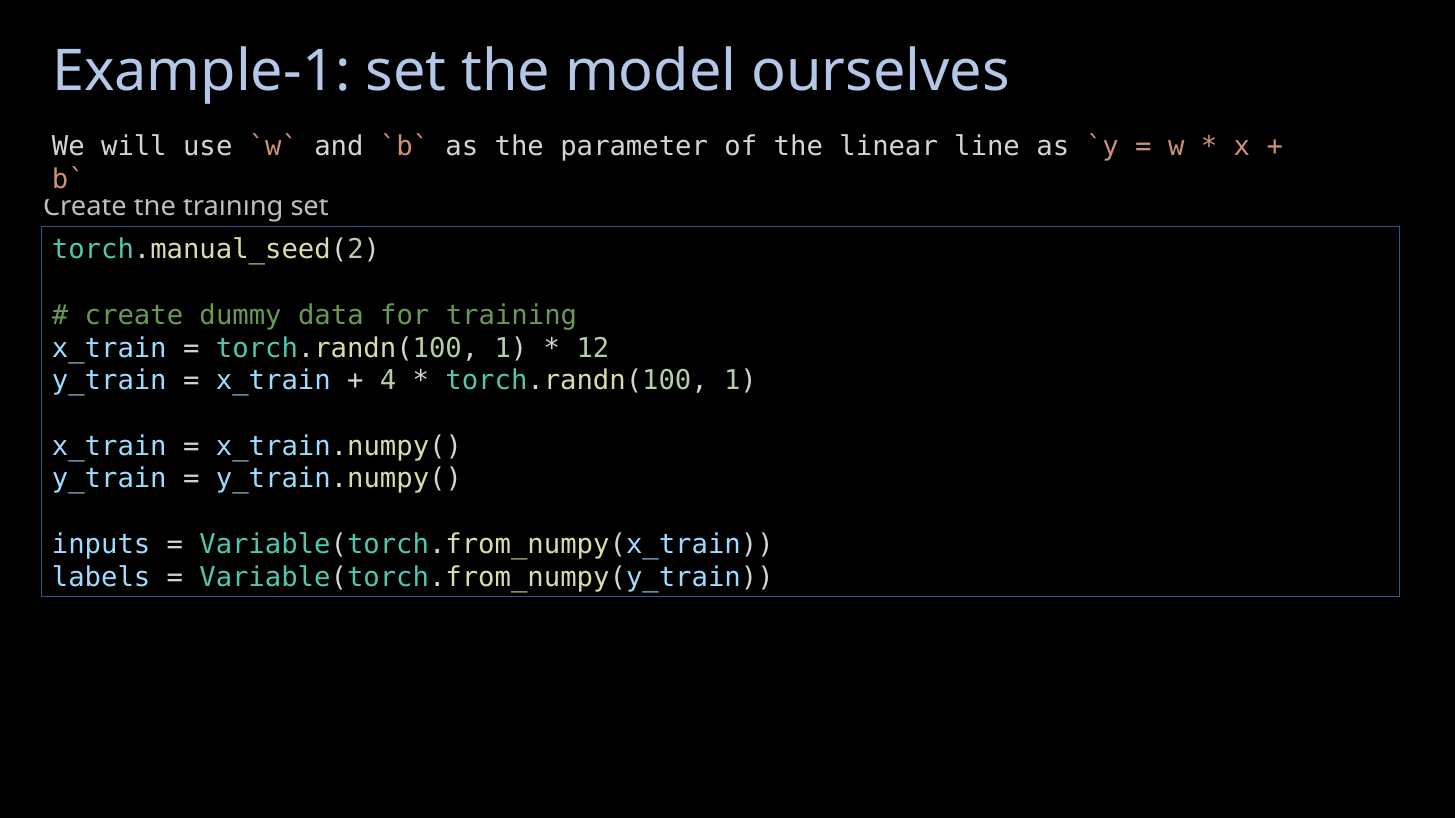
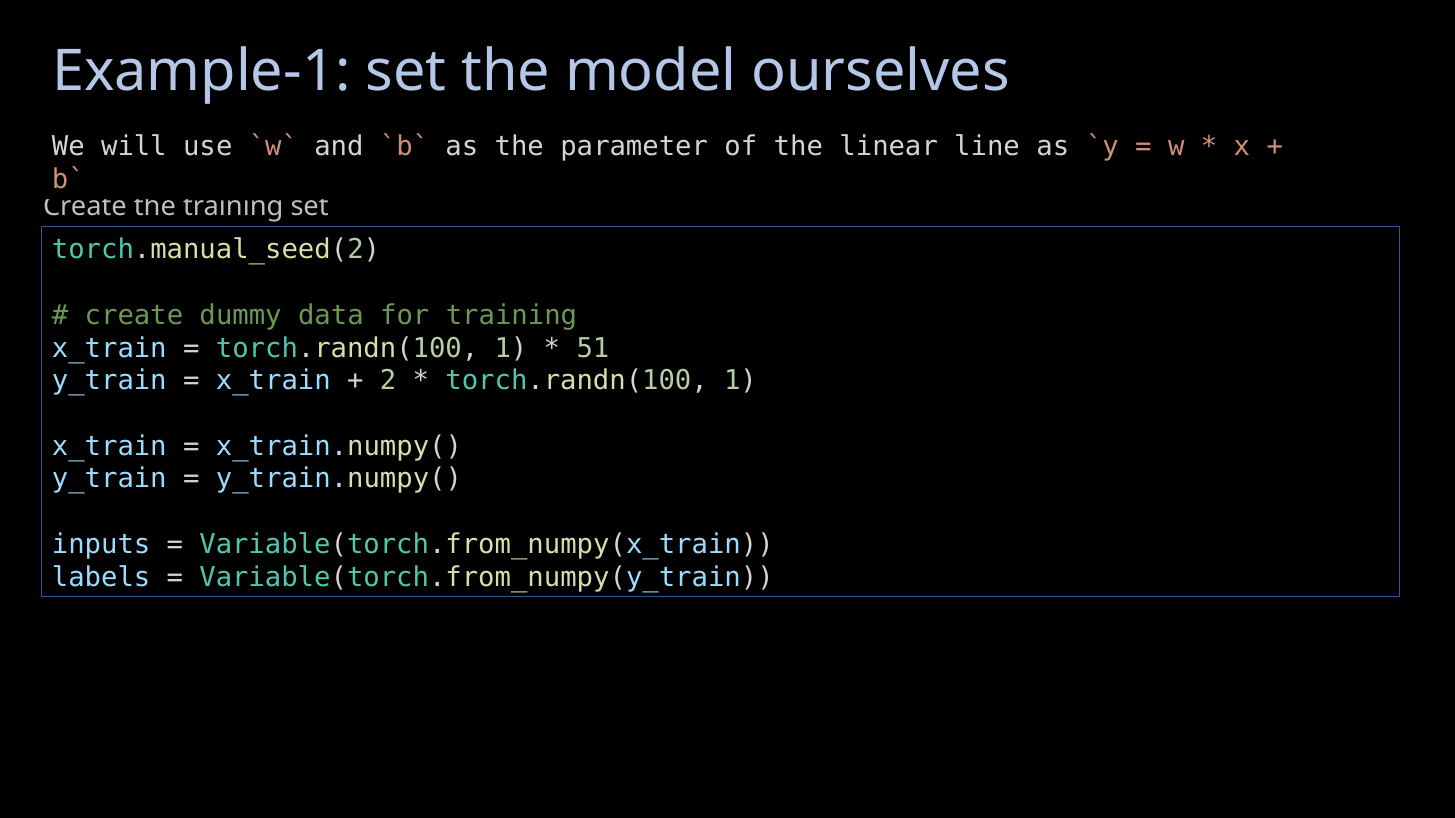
12: 12 -> 51
4: 4 -> 2
